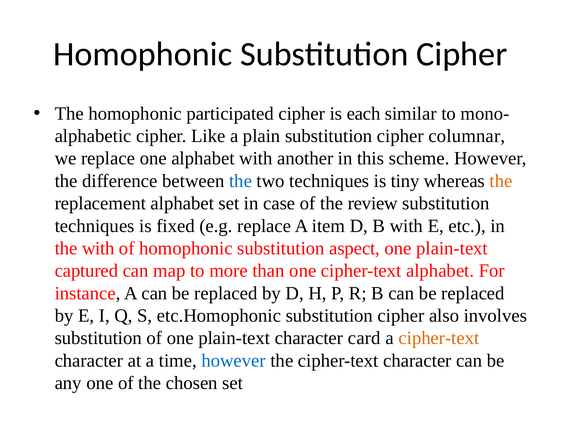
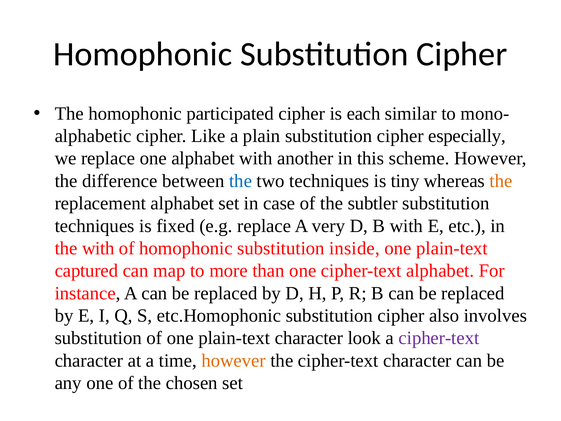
columnar: columnar -> especially
review: review -> subtler
item: item -> very
aspect: aspect -> inside
card: card -> look
cipher-text at (439, 338) colour: orange -> purple
however at (234, 360) colour: blue -> orange
